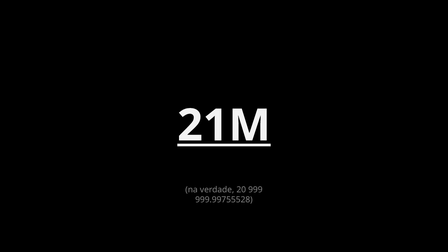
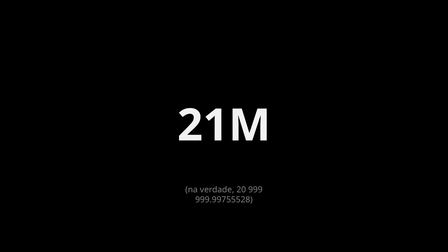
21M underline: present -> none
